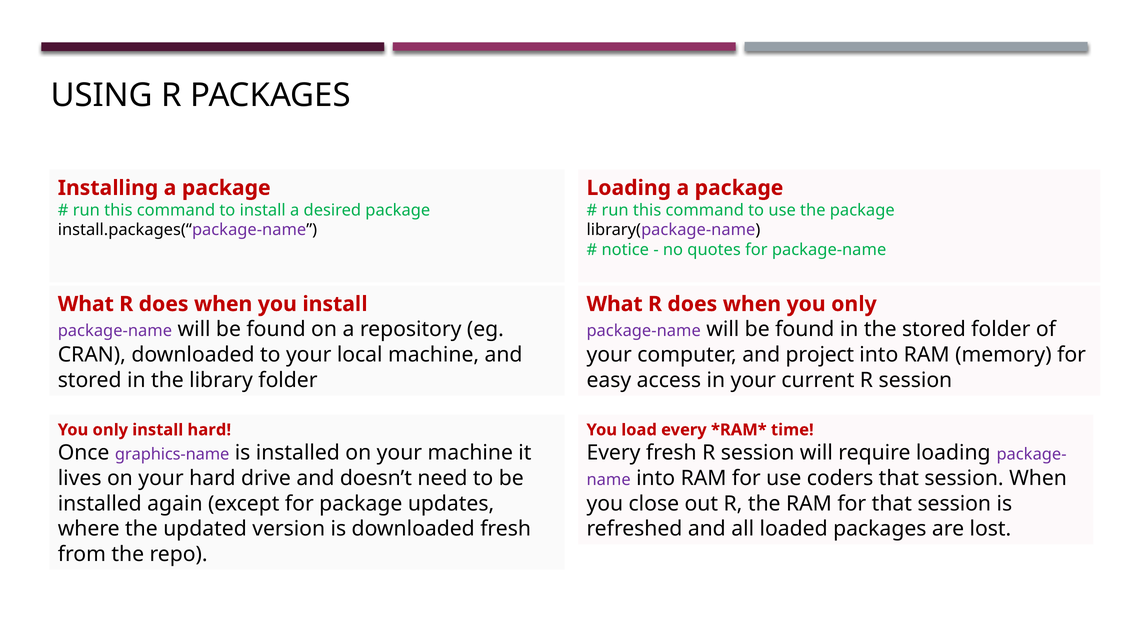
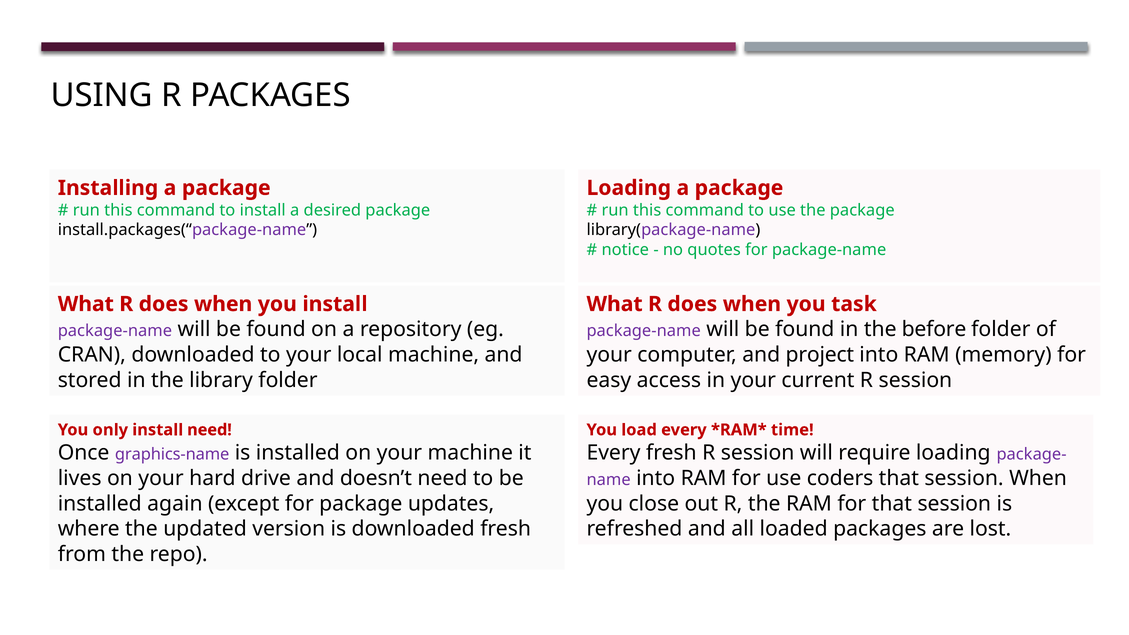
when you only: only -> task
the stored: stored -> before
install hard: hard -> need
